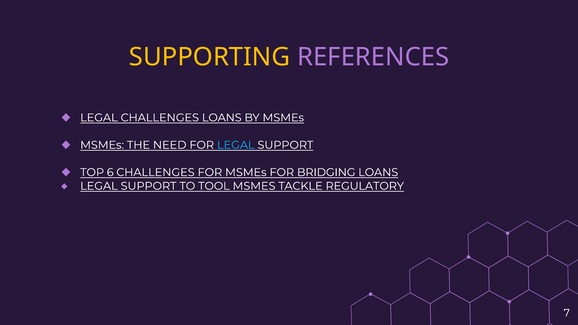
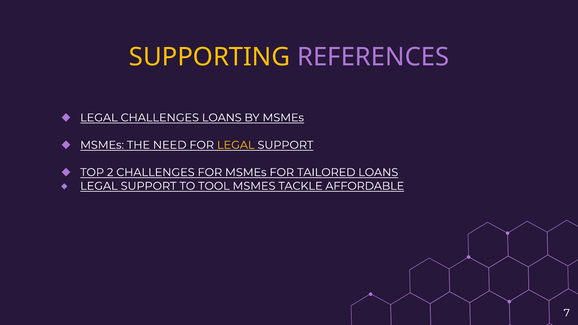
LEGAL at (236, 145) colour: light blue -> yellow
6: 6 -> 2
BRIDGING: BRIDGING -> TAILORED
REGULATORY: REGULATORY -> AFFORDABLE
